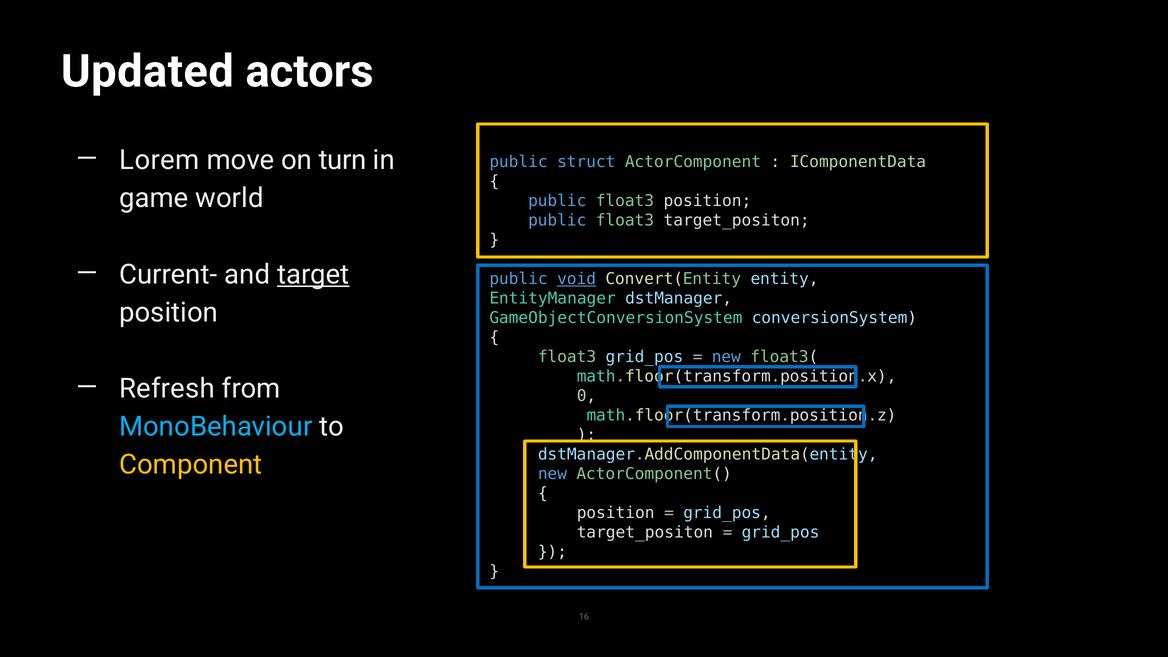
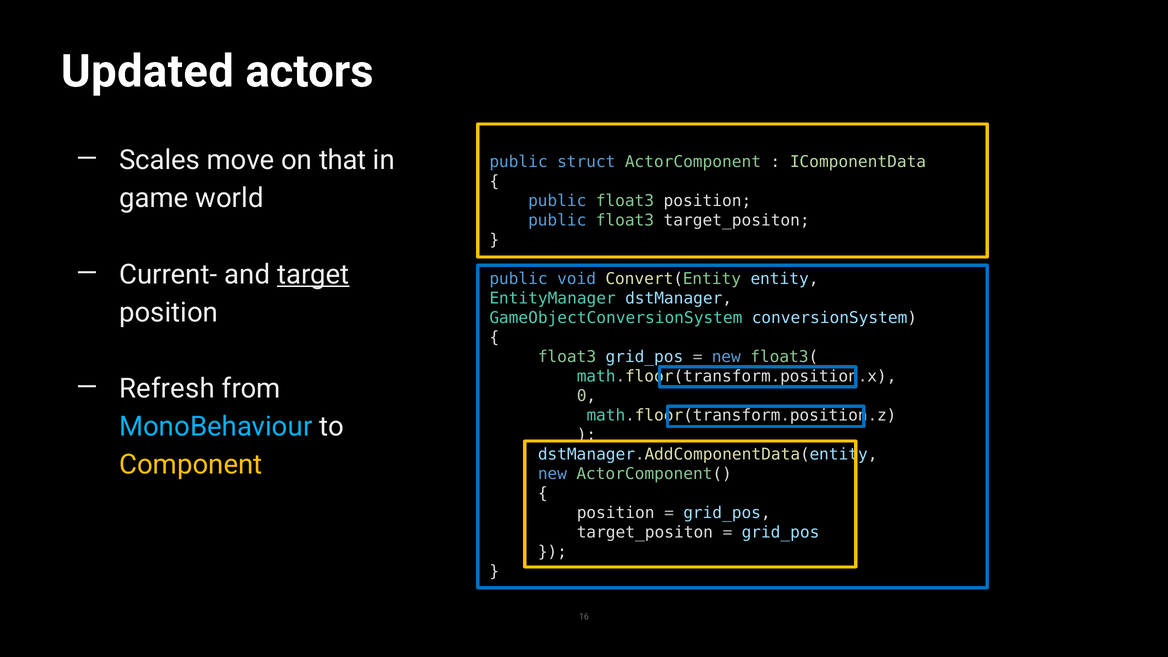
Lorem: Lorem -> Scales
turn: turn -> that
void underline: present -> none
